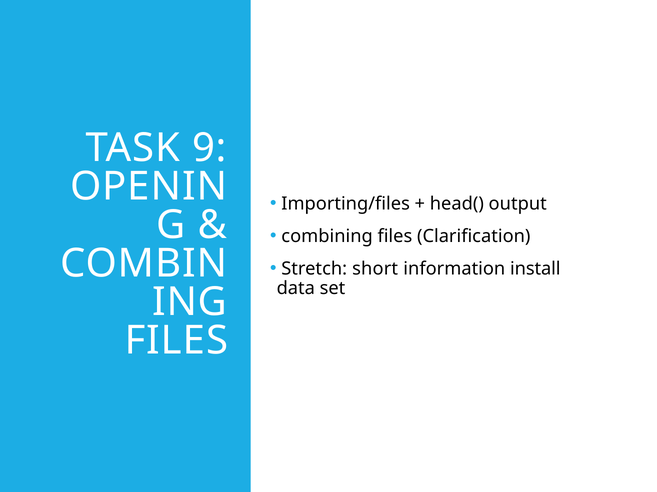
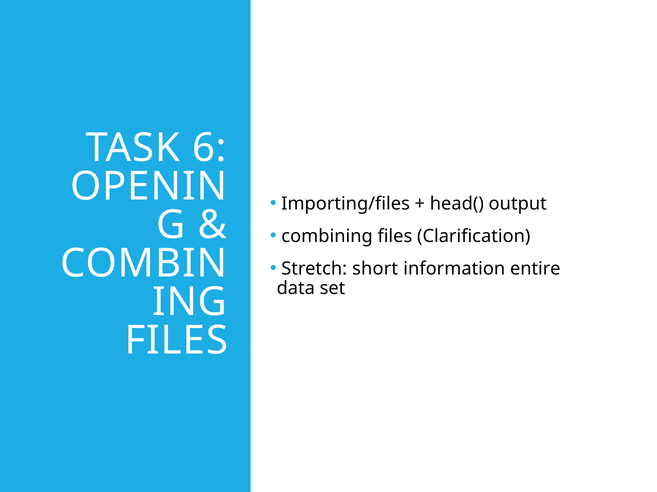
9: 9 -> 6
install: install -> entire
